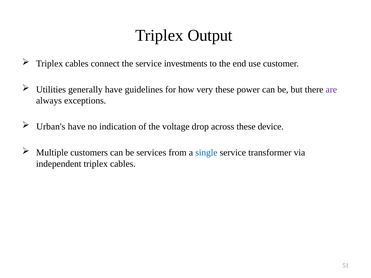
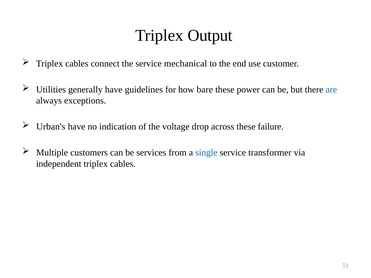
investments: investments -> mechanical
very: very -> bare
are colour: purple -> blue
device: device -> failure
